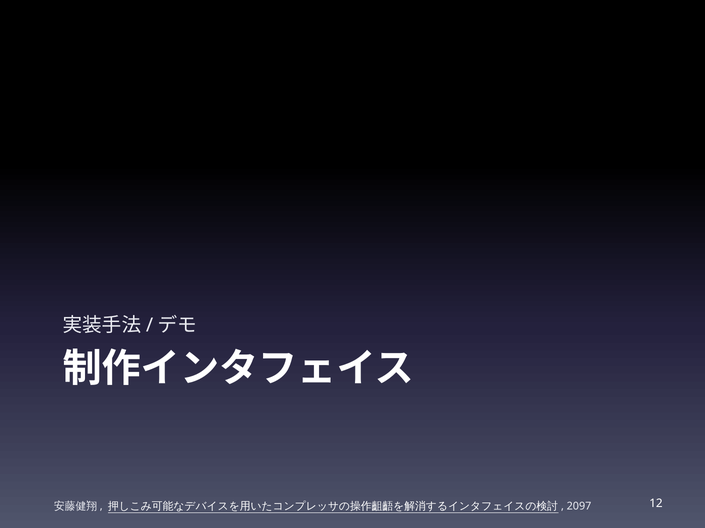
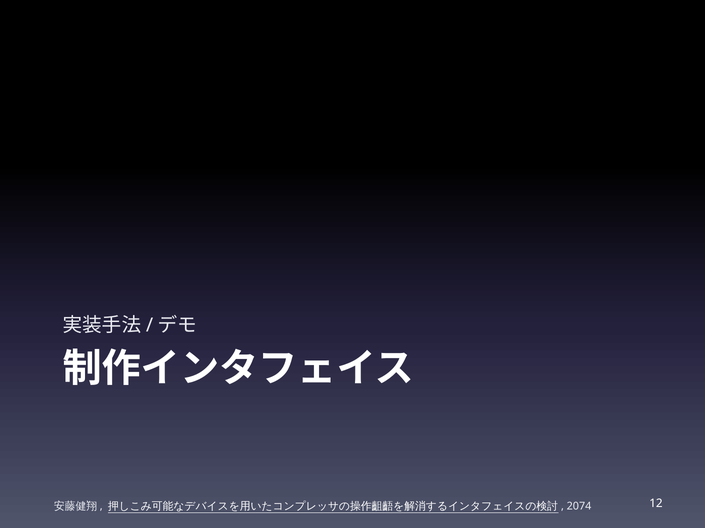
2097: 2097 -> 2074
